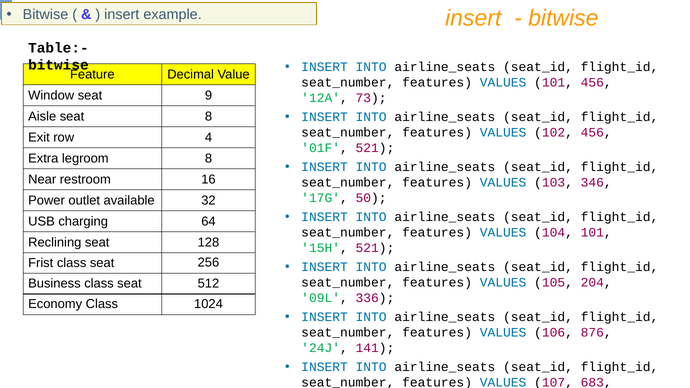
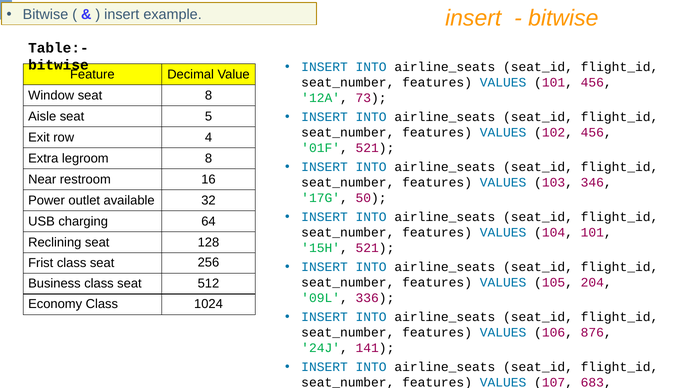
seat 9: 9 -> 8
seat 8: 8 -> 5
